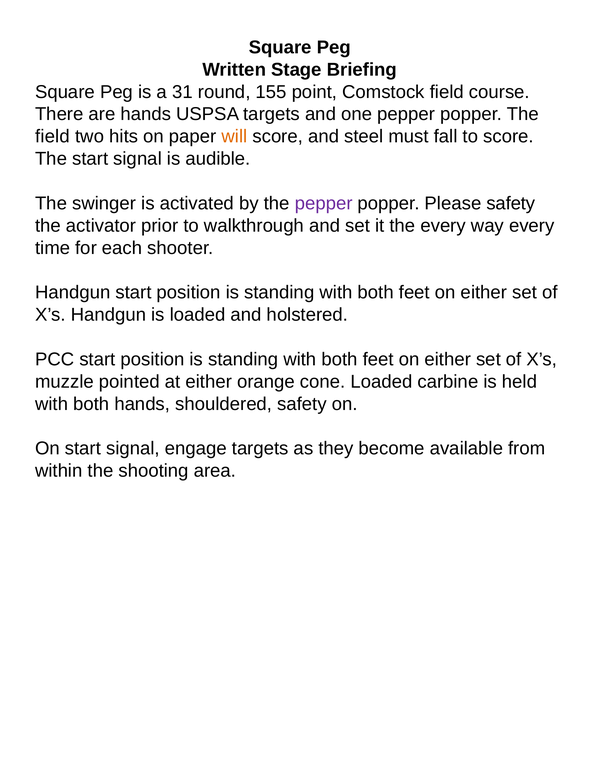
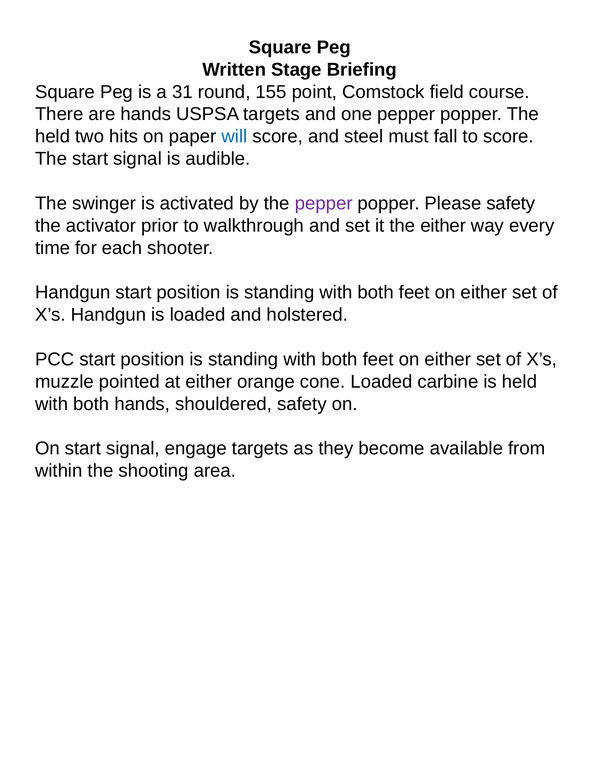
field at (52, 136): field -> held
will colour: orange -> blue
the every: every -> either
